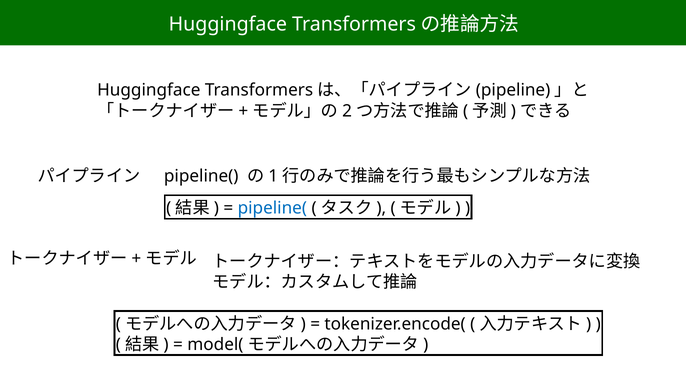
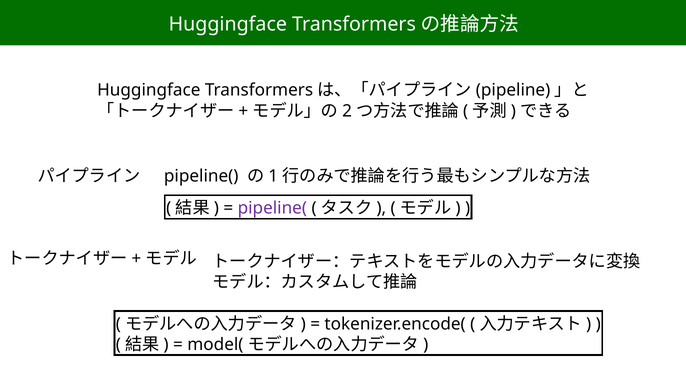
pipeline( at (272, 208) colour: blue -> purple
